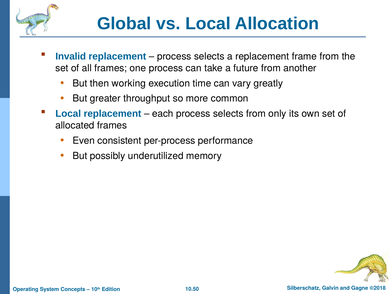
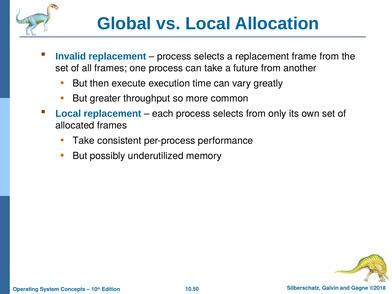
working: working -> execute
Even at (84, 141): Even -> Take
